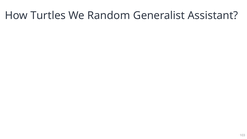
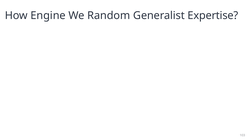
Turtles: Turtles -> Engine
Assistant: Assistant -> Expertise
